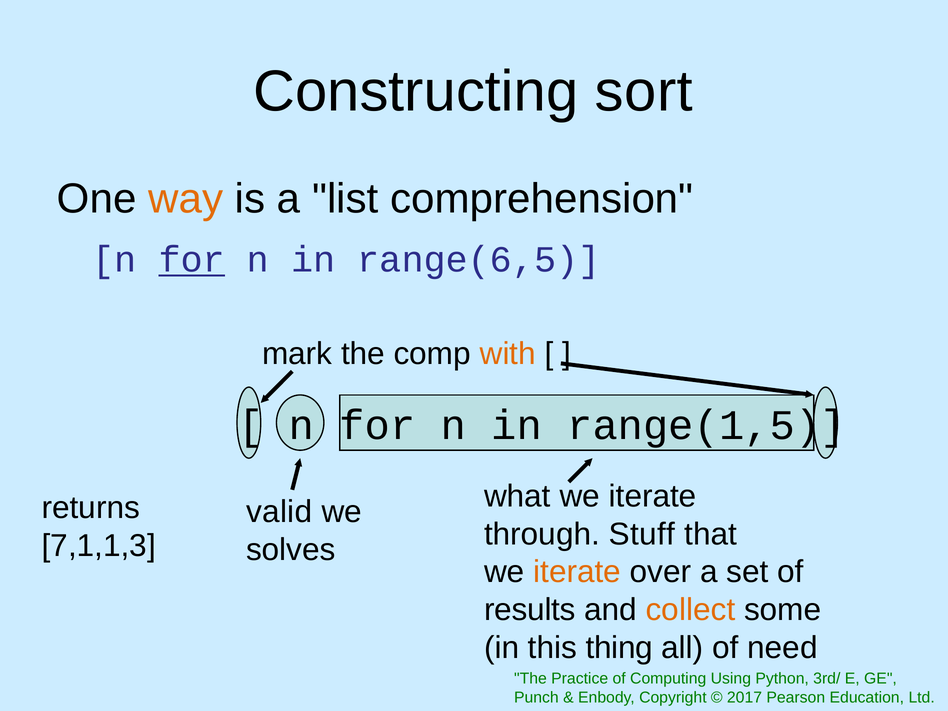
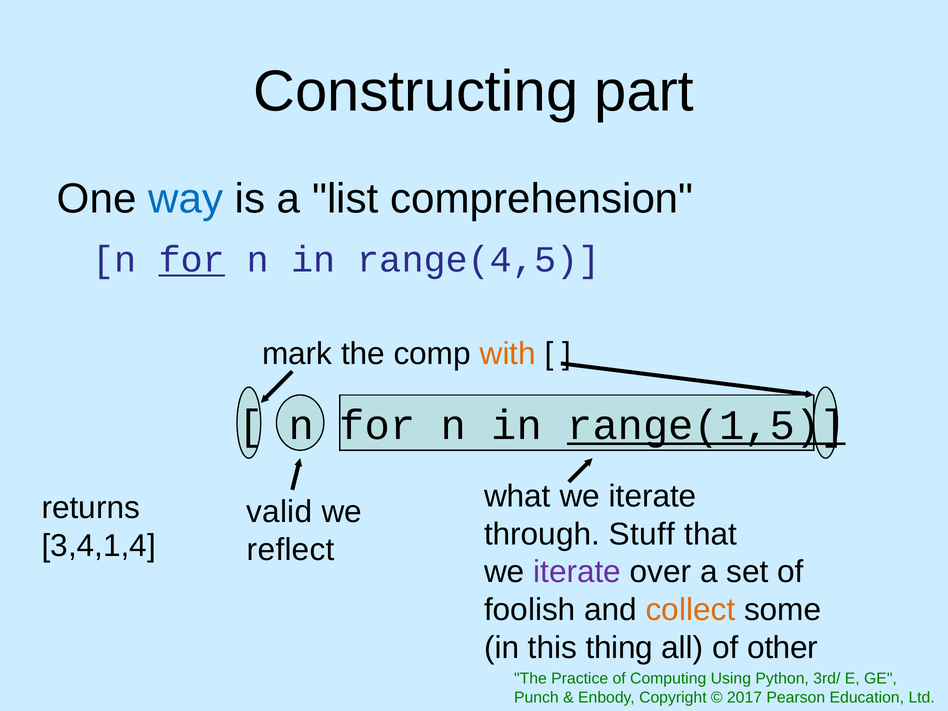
sort: sort -> part
way colour: orange -> blue
range(6,5: range(6,5 -> range(4,5
range(1,5 underline: none -> present
7,1,1,3: 7,1,1,3 -> 3,4,1,4
solves: solves -> reflect
iterate at (577, 572) colour: orange -> purple
results: results -> foolish
need: need -> other
